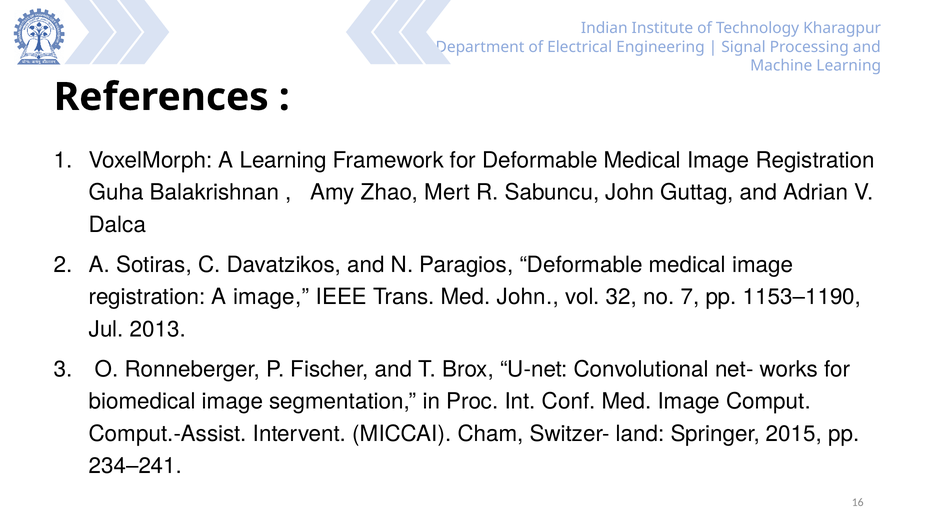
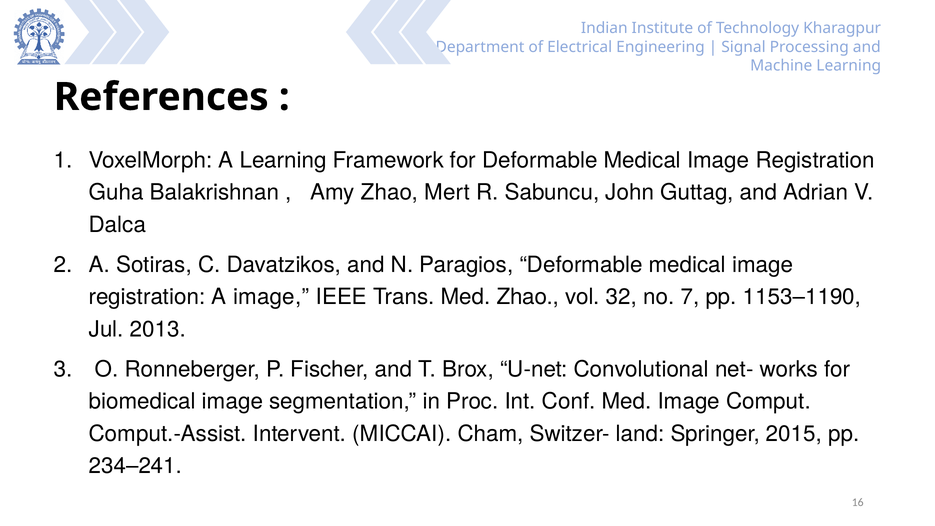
Med John: John -> Zhao
